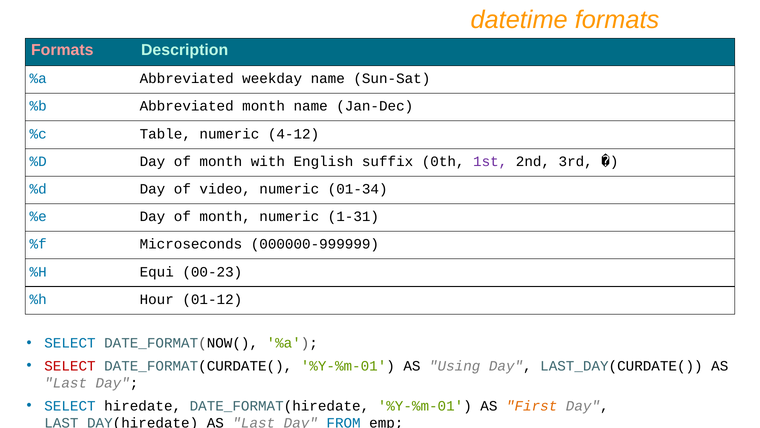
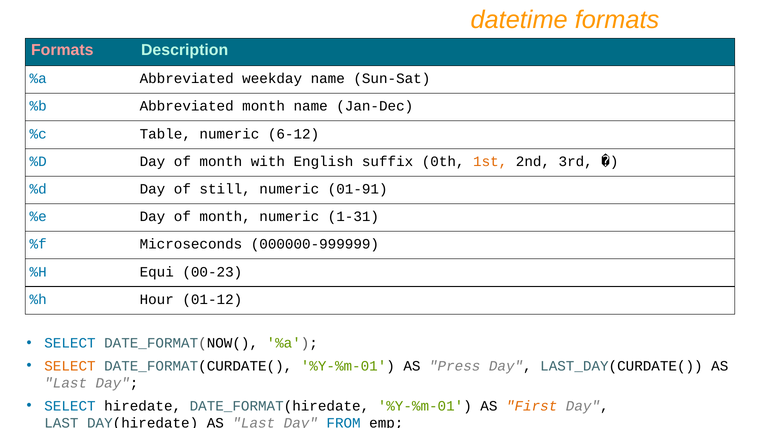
4-12: 4-12 -> 6-12
1st colour: purple -> orange
video: video -> still
01-34: 01-34 -> 01-91
SELECT at (70, 366) colour: red -> orange
Using: Using -> Press
